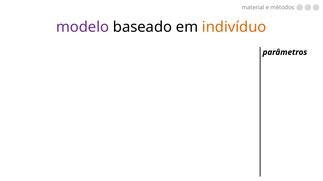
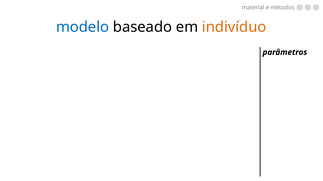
modelo colour: purple -> blue
